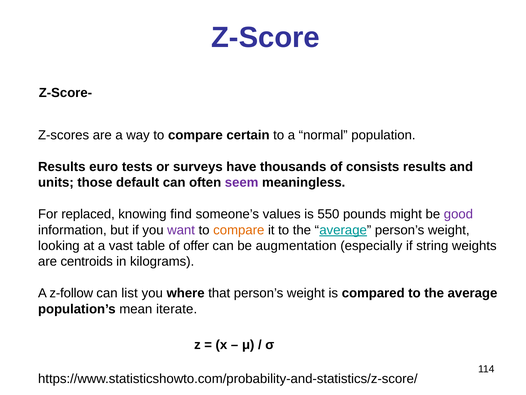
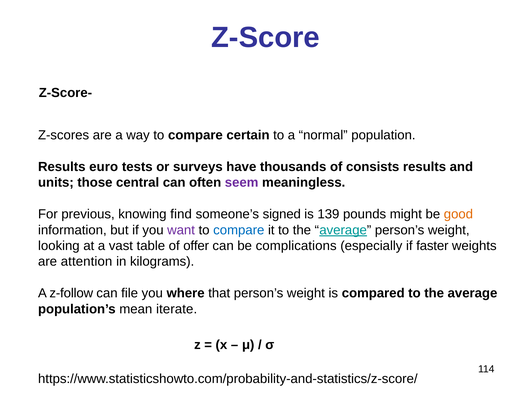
default: default -> central
replaced: replaced -> previous
values: values -> signed
550: 550 -> 139
good colour: purple -> orange
compare at (239, 230) colour: orange -> blue
augmentation: augmentation -> complications
string: string -> faster
centroids: centroids -> attention
list: list -> file
